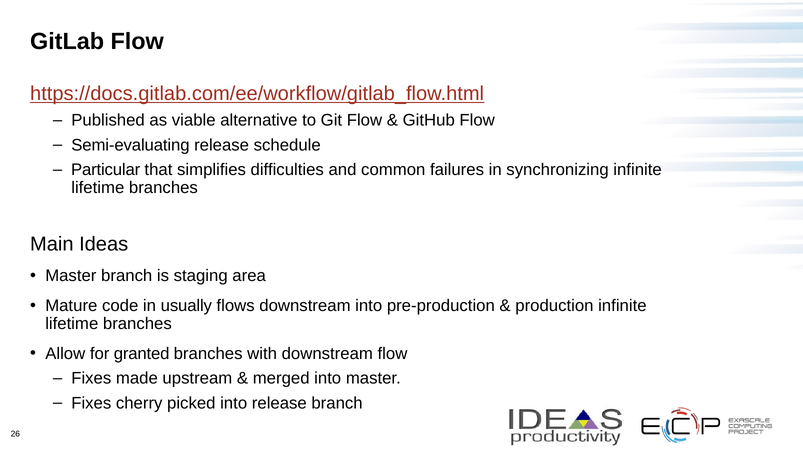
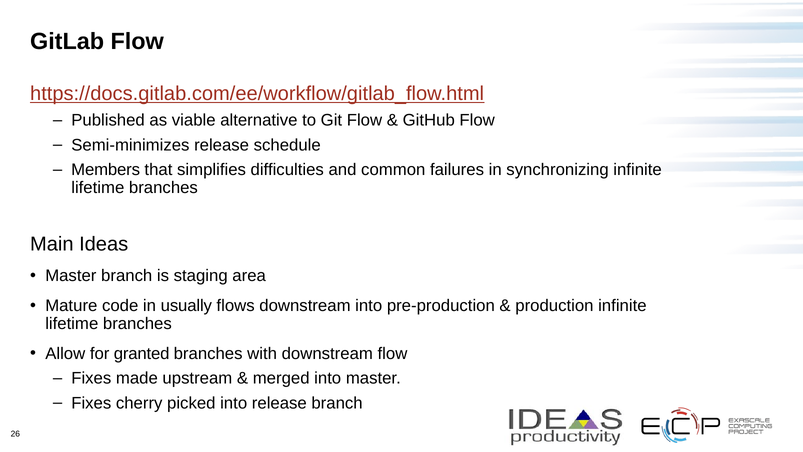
Semi-evaluating: Semi-evaluating -> Semi-minimizes
Particular: Particular -> Members
